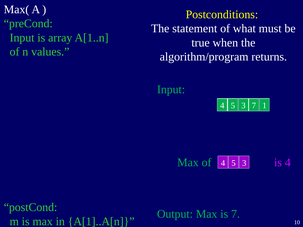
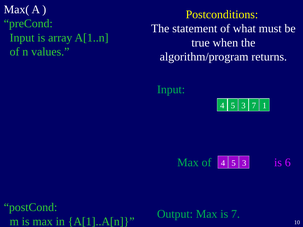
is 4: 4 -> 6
